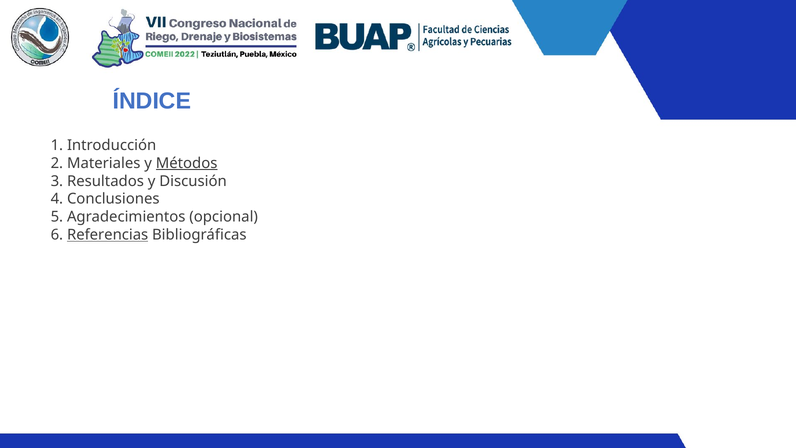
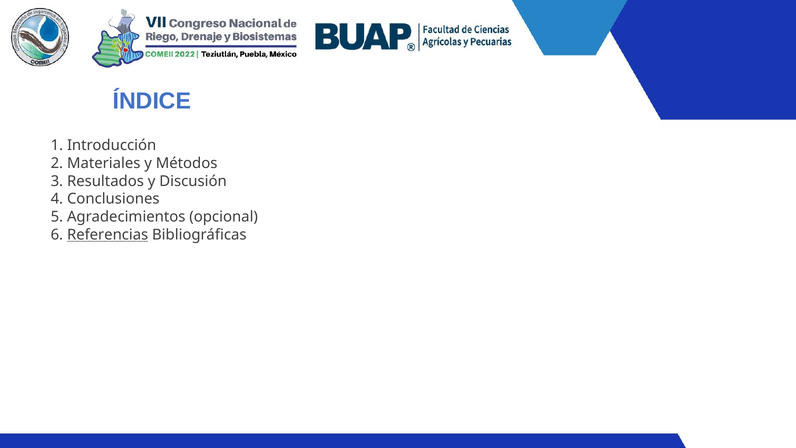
Métodos underline: present -> none
